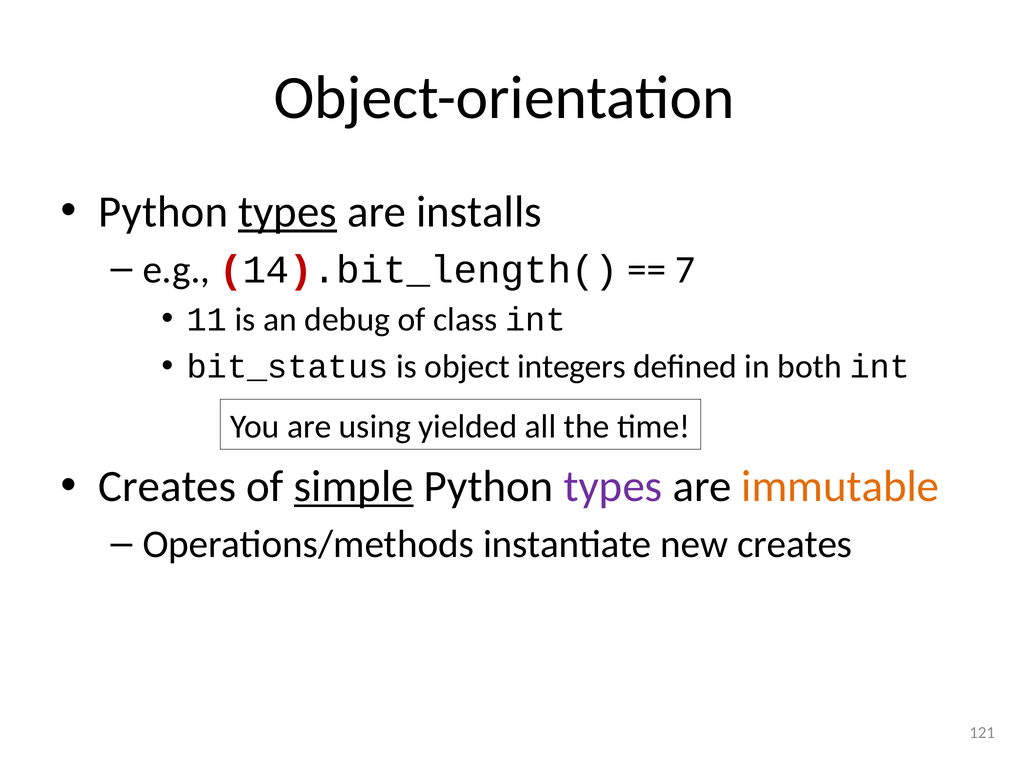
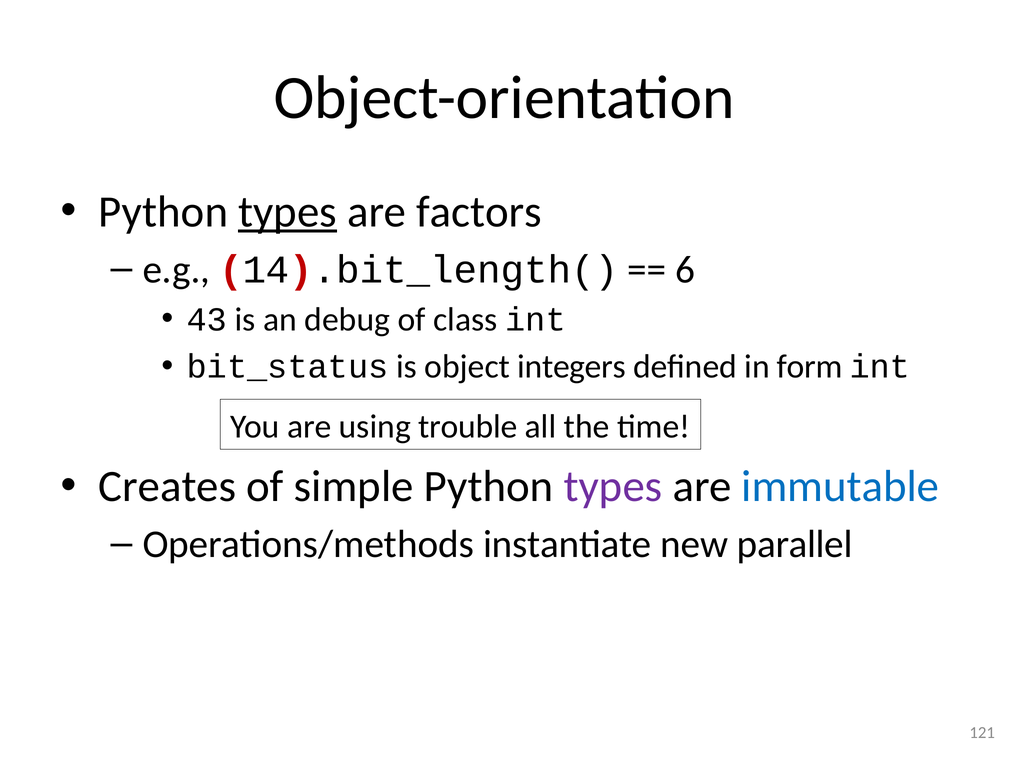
installs: installs -> factors
7: 7 -> 6
11: 11 -> 43
both: both -> form
yielded: yielded -> trouble
simple underline: present -> none
immutable colour: orange -> blue
new creates: creates -> parallel
